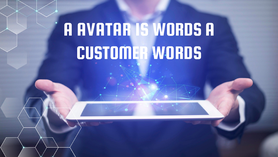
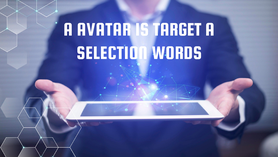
IS WORDS: WORDS -> TARGET
CUSTOMER: CUSTOMER -> SELECTION
